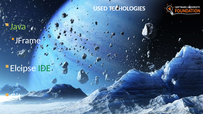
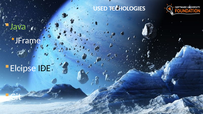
IDE colour: green -> black
